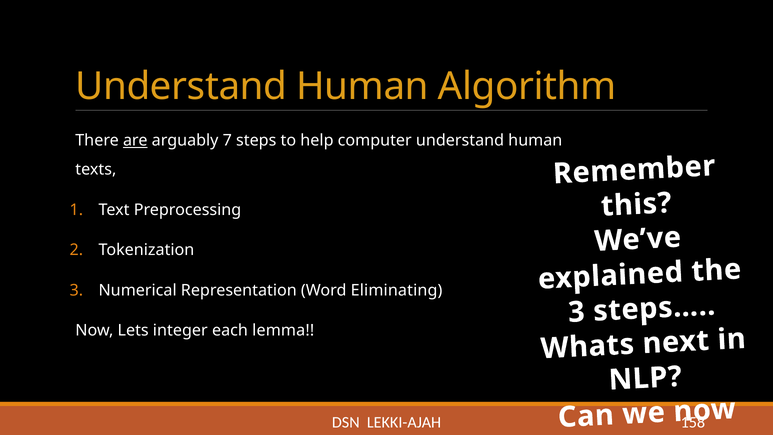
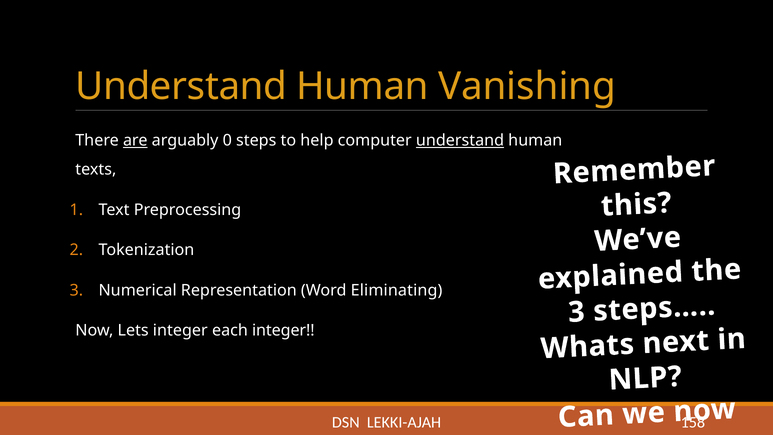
Algorithm: Algorithm -> Vanishing
7: 7 -> 0
understand at (460, 140) underline: none -> present
each lemma: lemma -> integer
